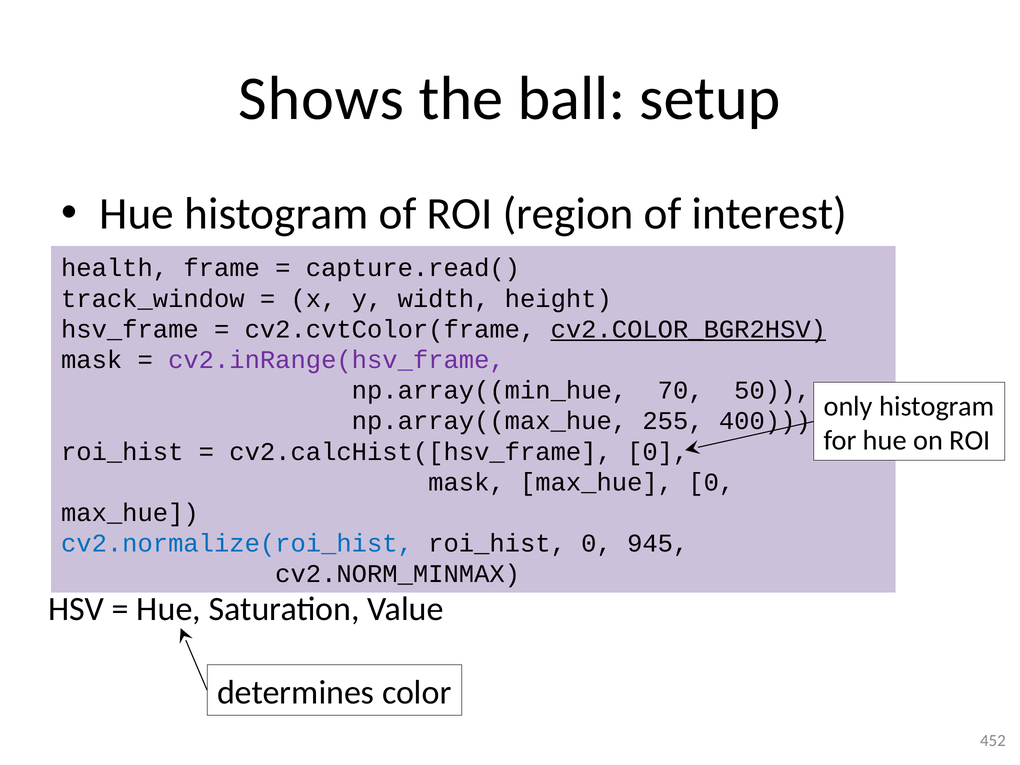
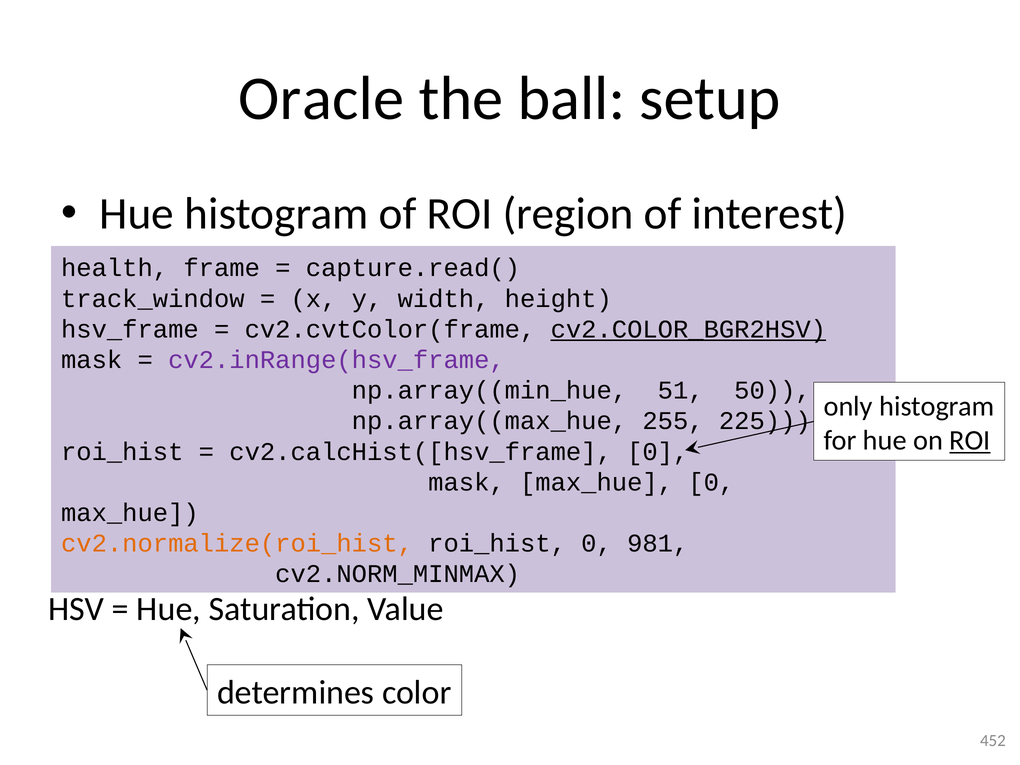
Shows: Shows -> Oracle
70: 70 -> 51
400: 400 -> 225
ROI at (970, 440) underline: none -> present
cv2.normalize(roi_hist colour: blue -> orange
945: 945 -> 981
